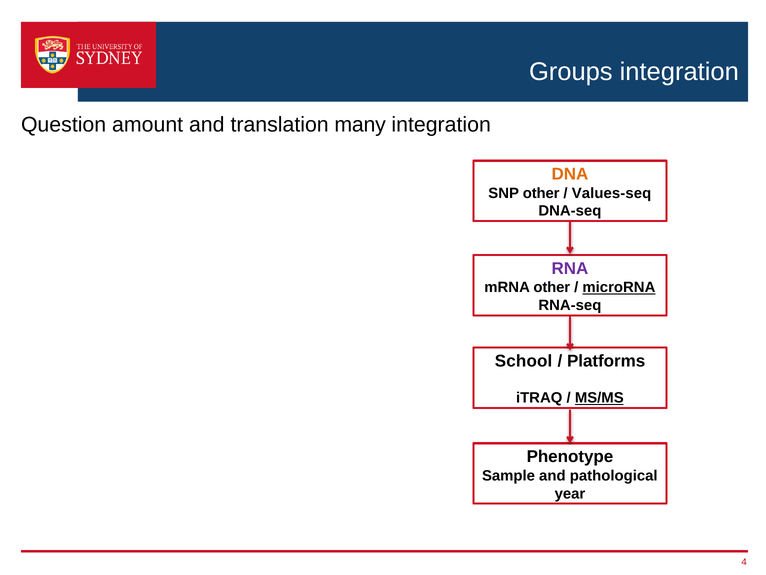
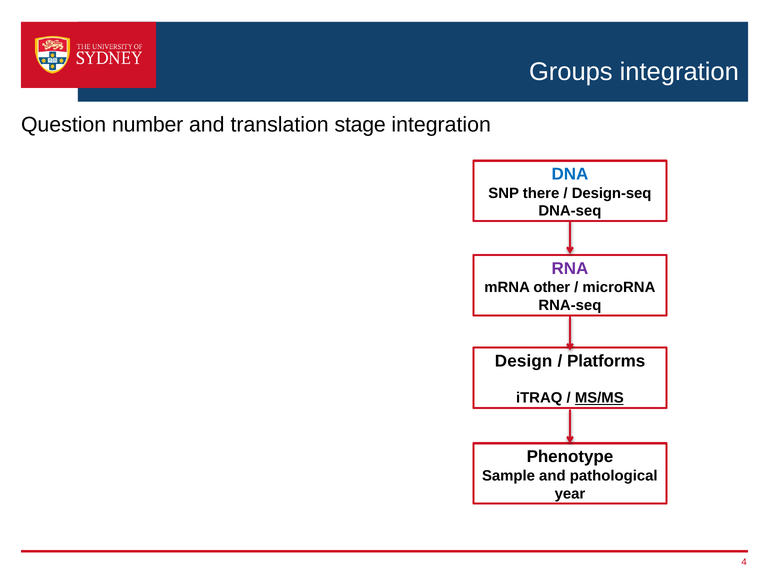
amount: amount -> number
many: many -> stage
DNA colour: orange -> blue
SNP other: other -> there
Values-seq: Values-seq -> Design-seq
microRNA underline: present -> none
School: School -> Design
